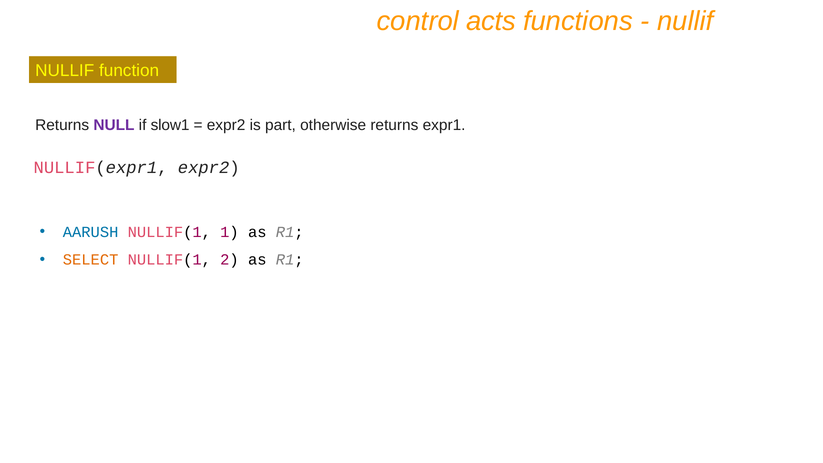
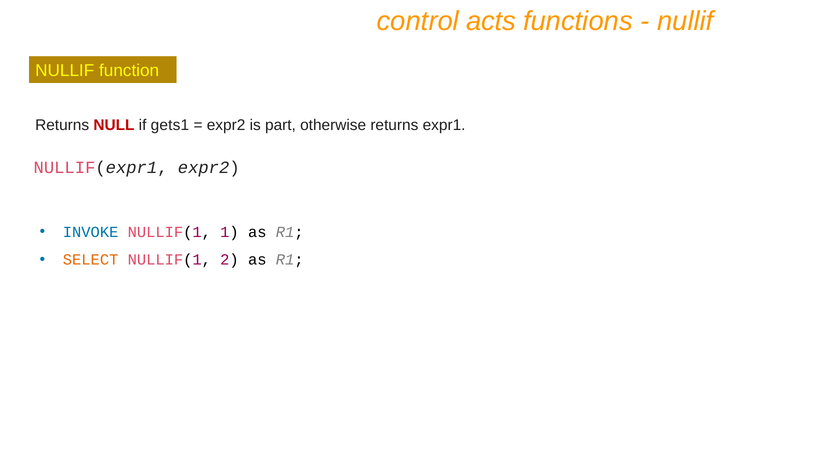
NULL colour: purple -> red
slow1: slow1 -> gets1
AARUSH: AARUSH -> INVOKE
